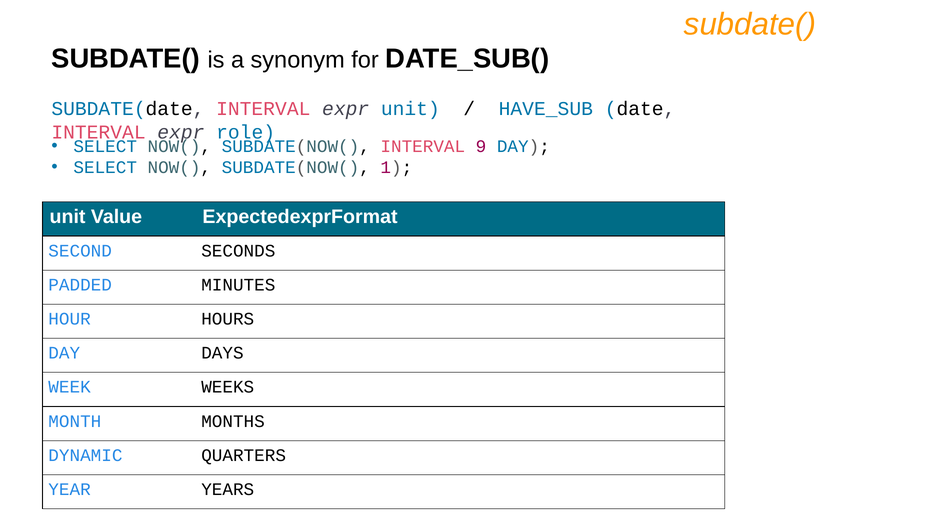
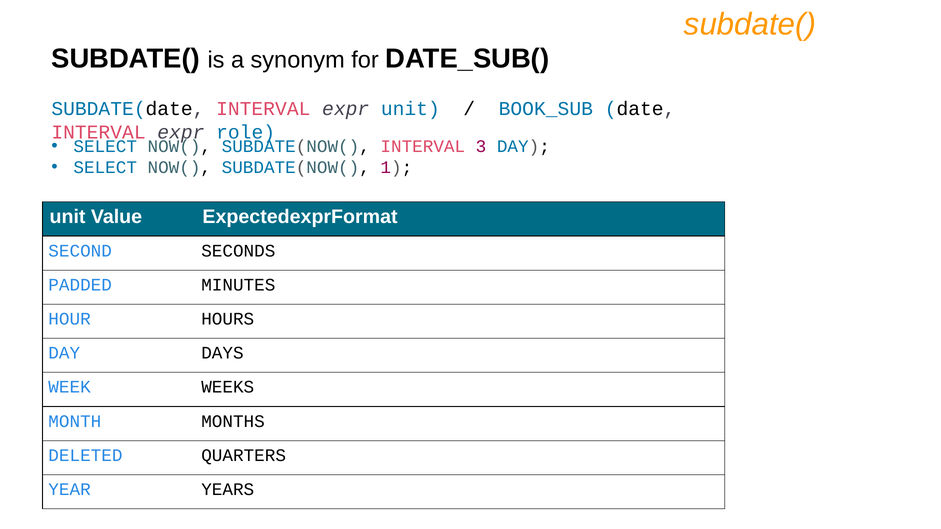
HAVE_SUB: HAVE_SUB -> BOOK_SUB
9: 9 -> 3
DYNAMIC: DYNAMIC -> DELETED
